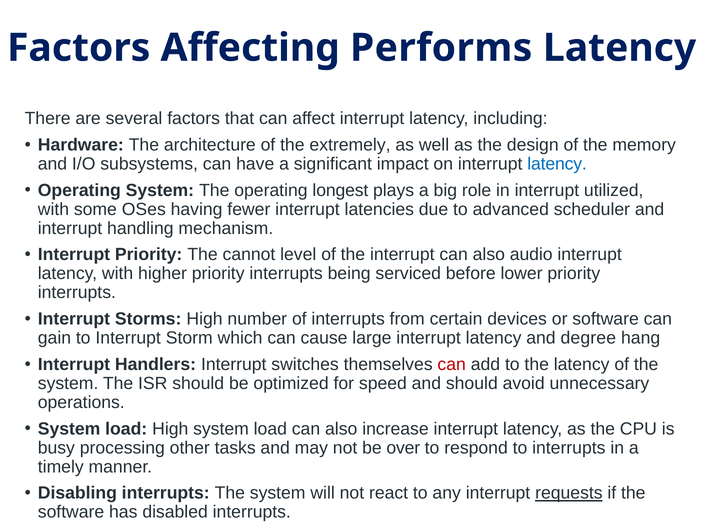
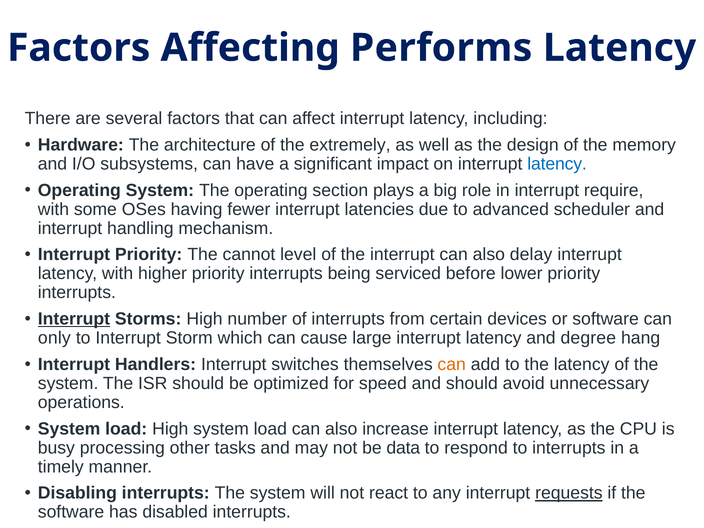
longest: longest -> section
utilized: utilized -> require
audio: audio -> delay
Interrupt at (74, 319) underline: none -> present
gain: gain -> only
can at (452, 364) colour: red -> orange
over: over -> data
